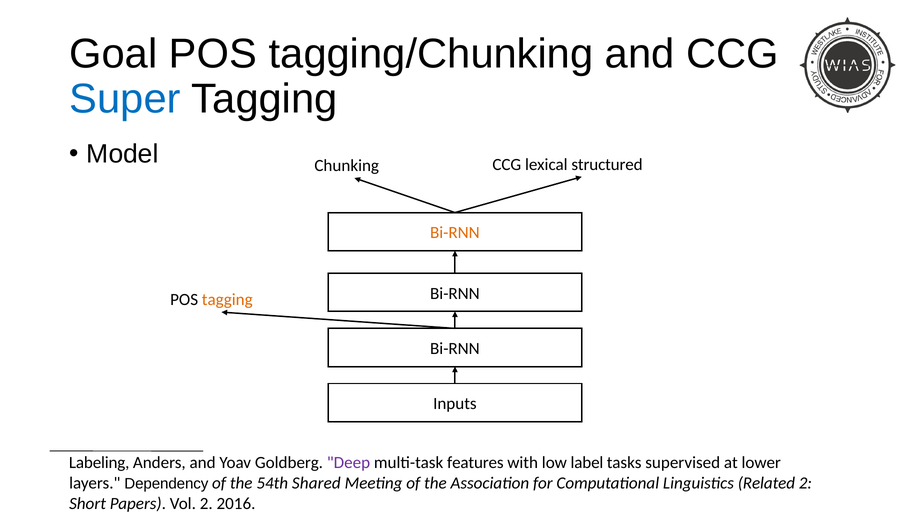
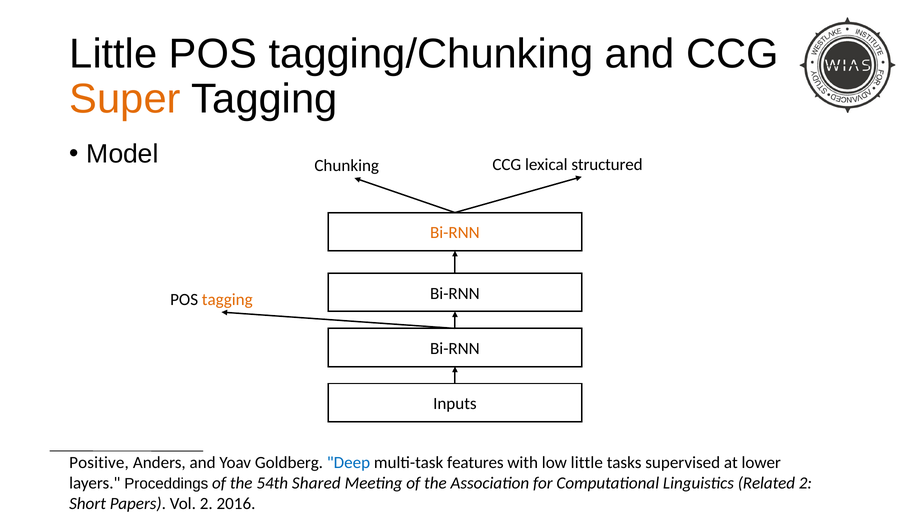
Goal at (113, 54): Goal -> Little
Super colour: blue -> orange
Labeling: Labeling -> Positive
Deep colour: purple -> blue
low label: label -> little
Dependency: Dependency -> Proceddings
